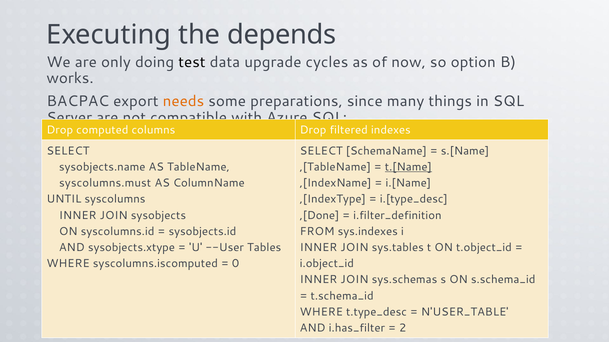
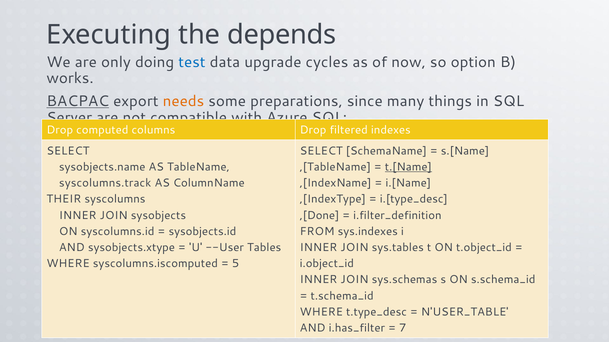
test colour: black -> blue
BACPAC underline: none -> present
syscolumns.must: syscolumns.must -> syscolumns.track
UNTIL: UNTIL -> THEIR
0: 0 -> 5
2: 2 -> 7
